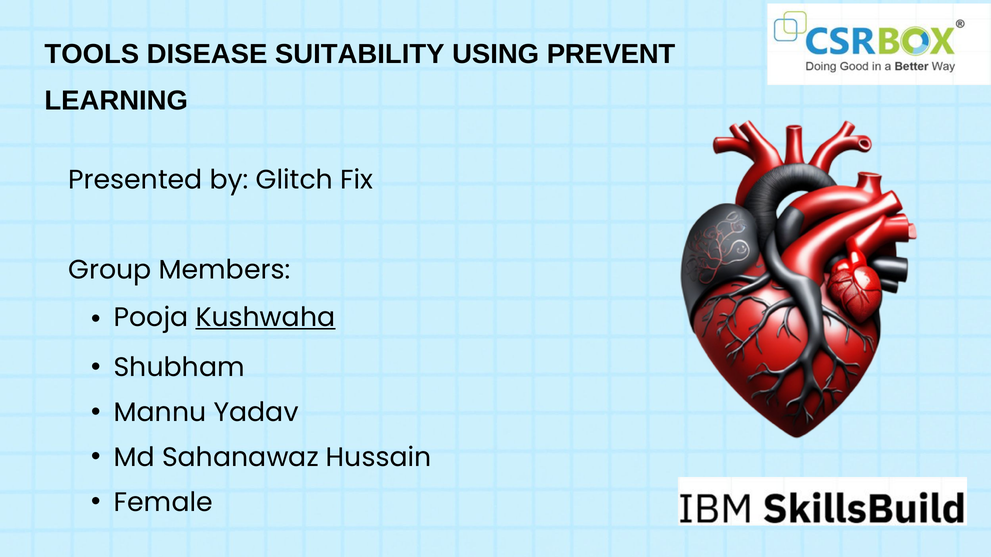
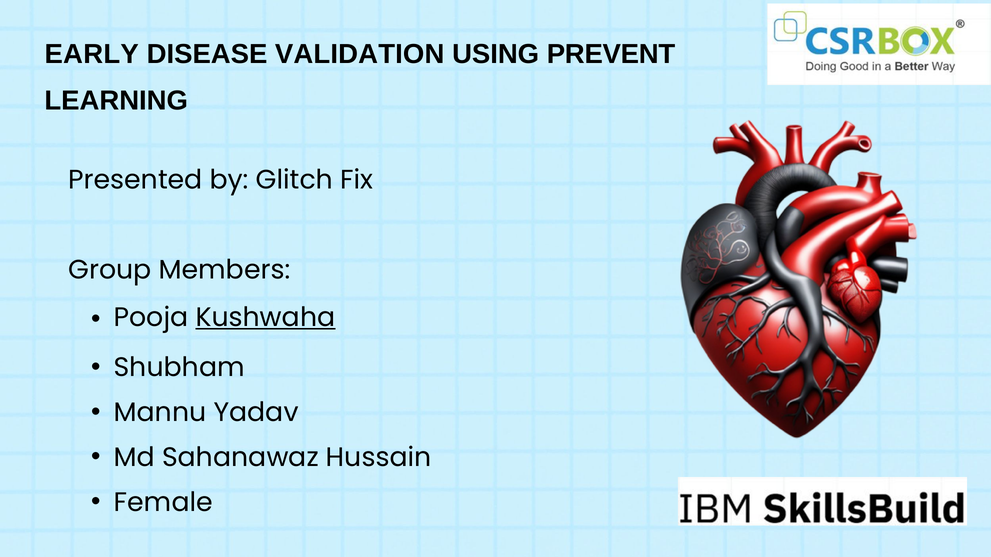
TOOLS: TOOLS -> EARLY
SUITABILITY: SUITABILITY -> VALIDATION
